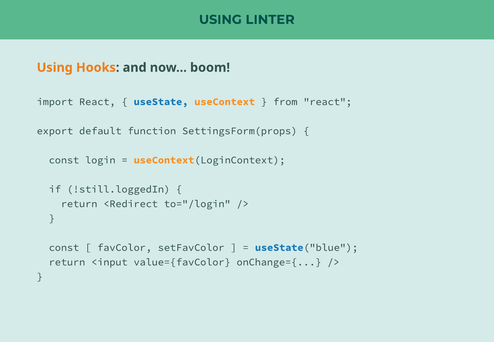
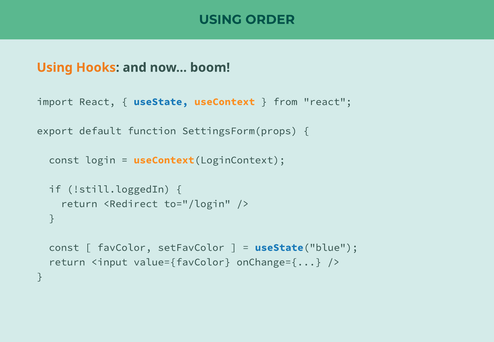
LINTER: LINTER -> ORDER
